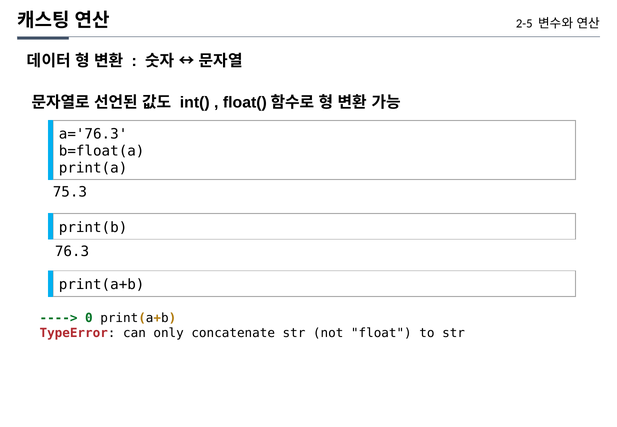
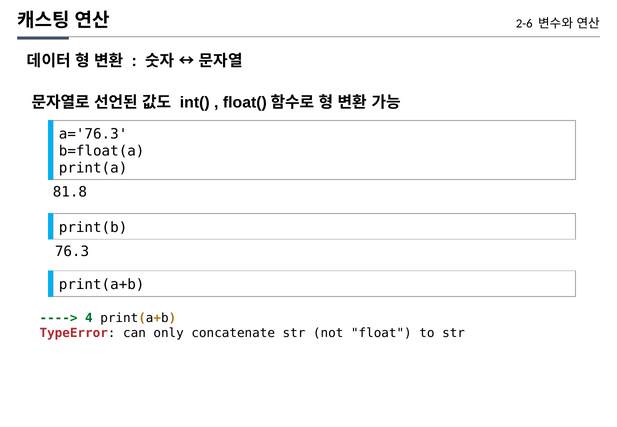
2-5: 2-5 -> 2-6
75.3: 75.3 -> 81.8
0: 0 -> 4
